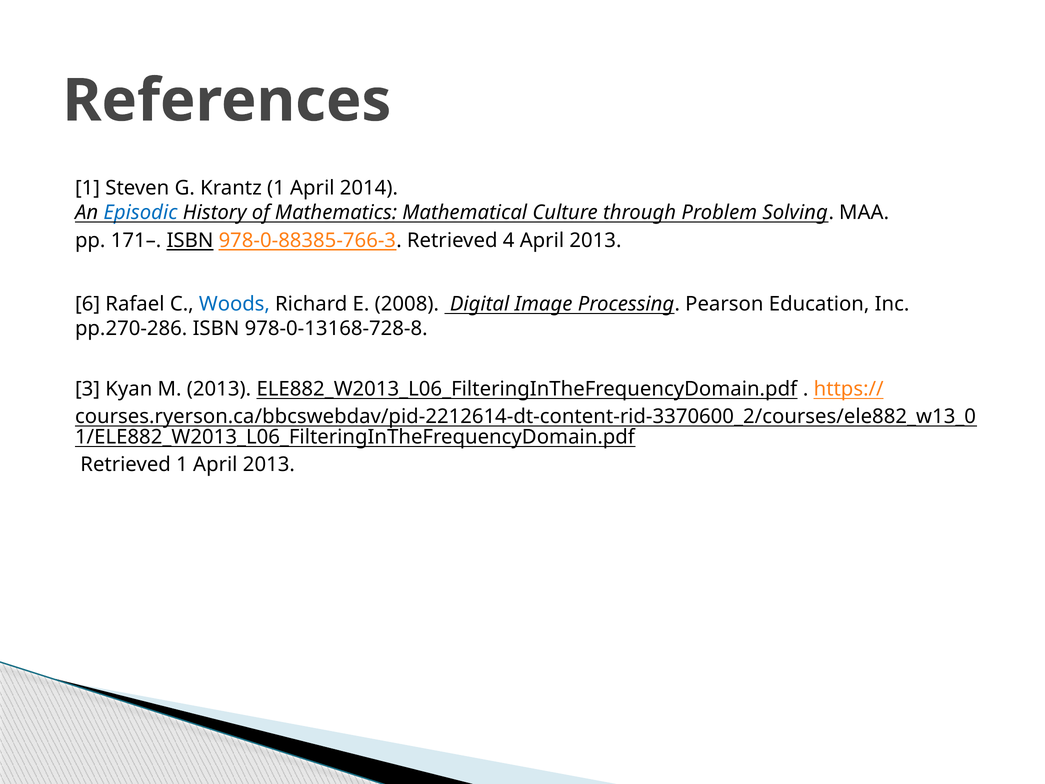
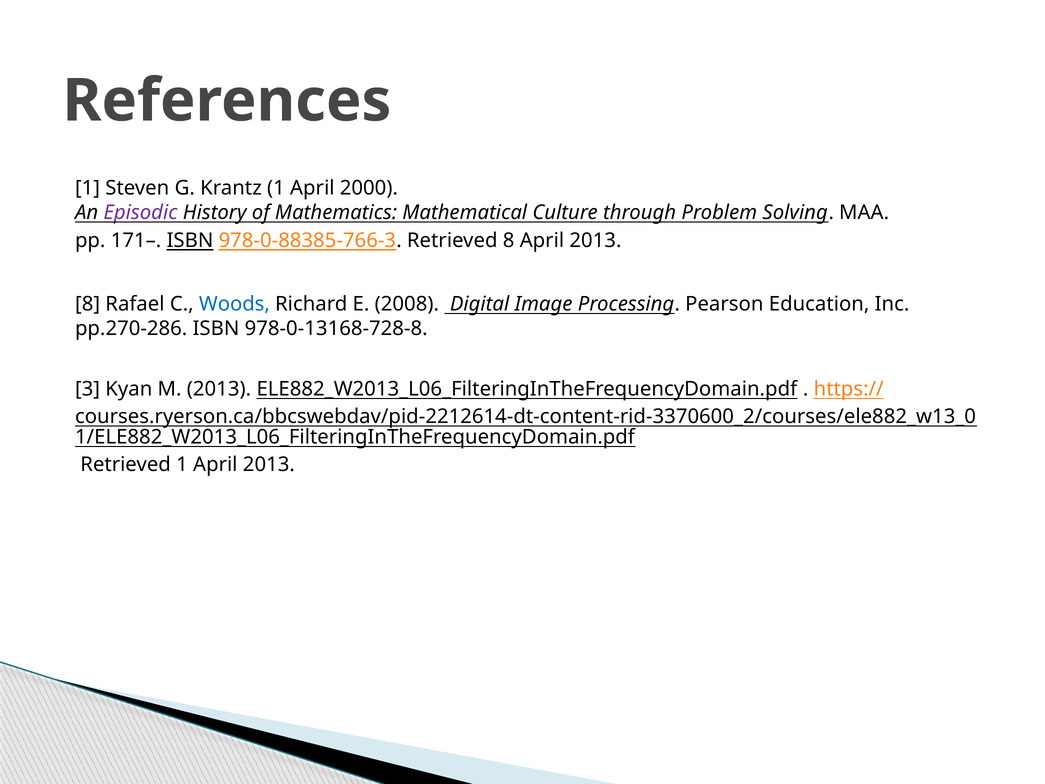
2014: 2014 -> 2000
Episodic colour: blue -> purple
Retrieved 4: 4 -> 8
6 at (88, 304): 6 -> 8
